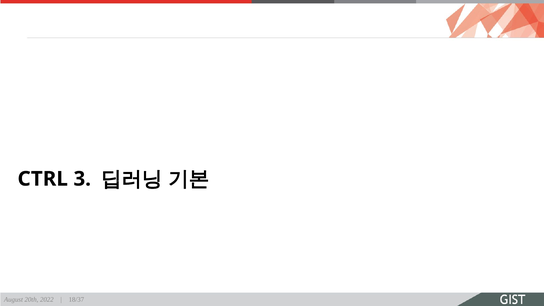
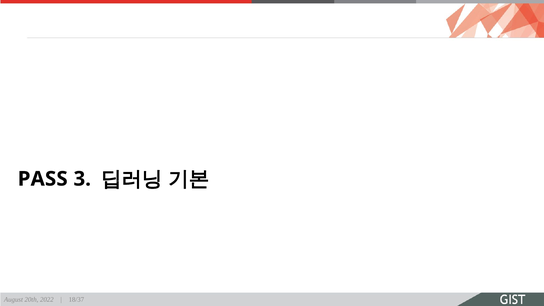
CTRL: CTRL -> PASS
